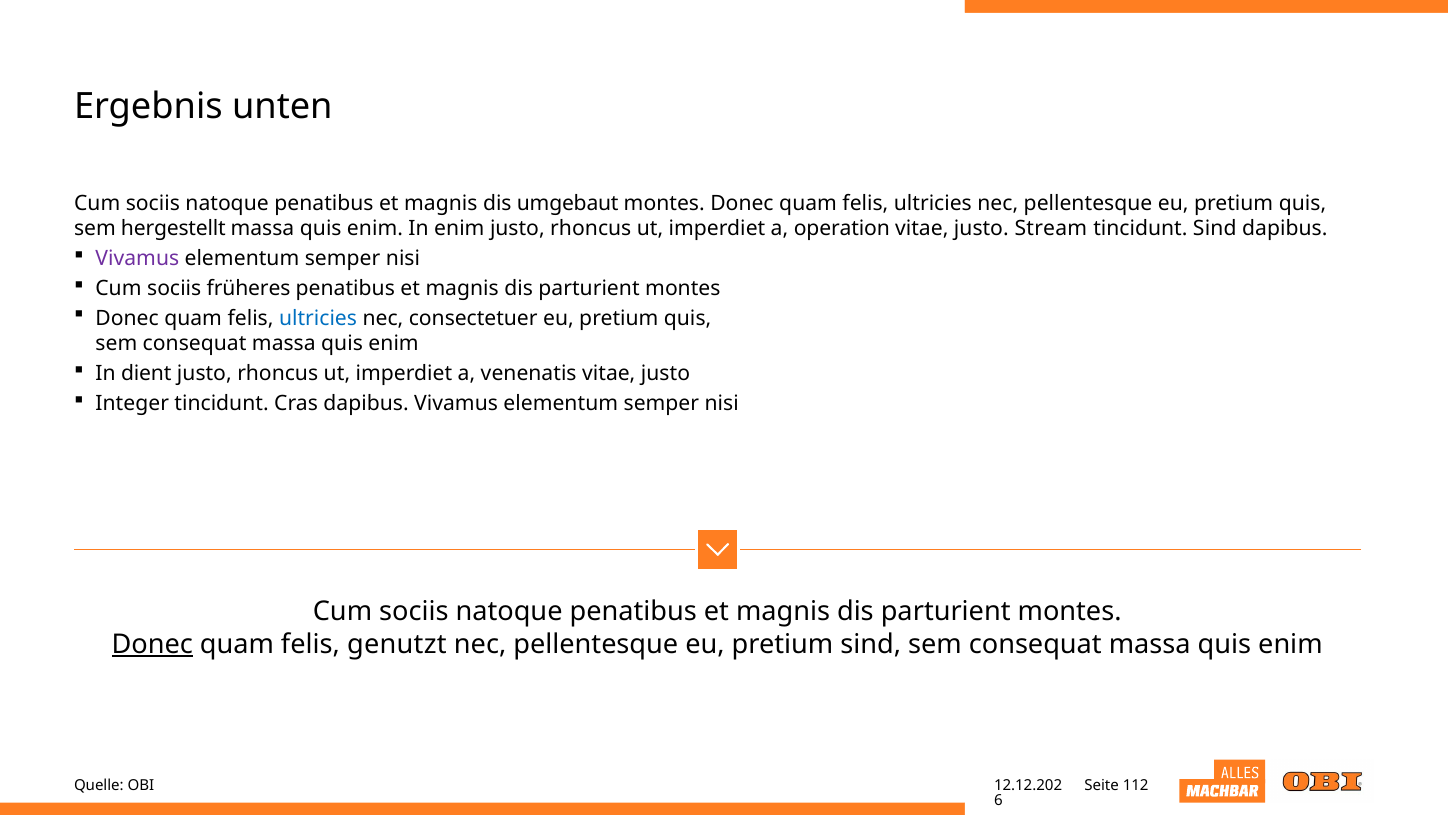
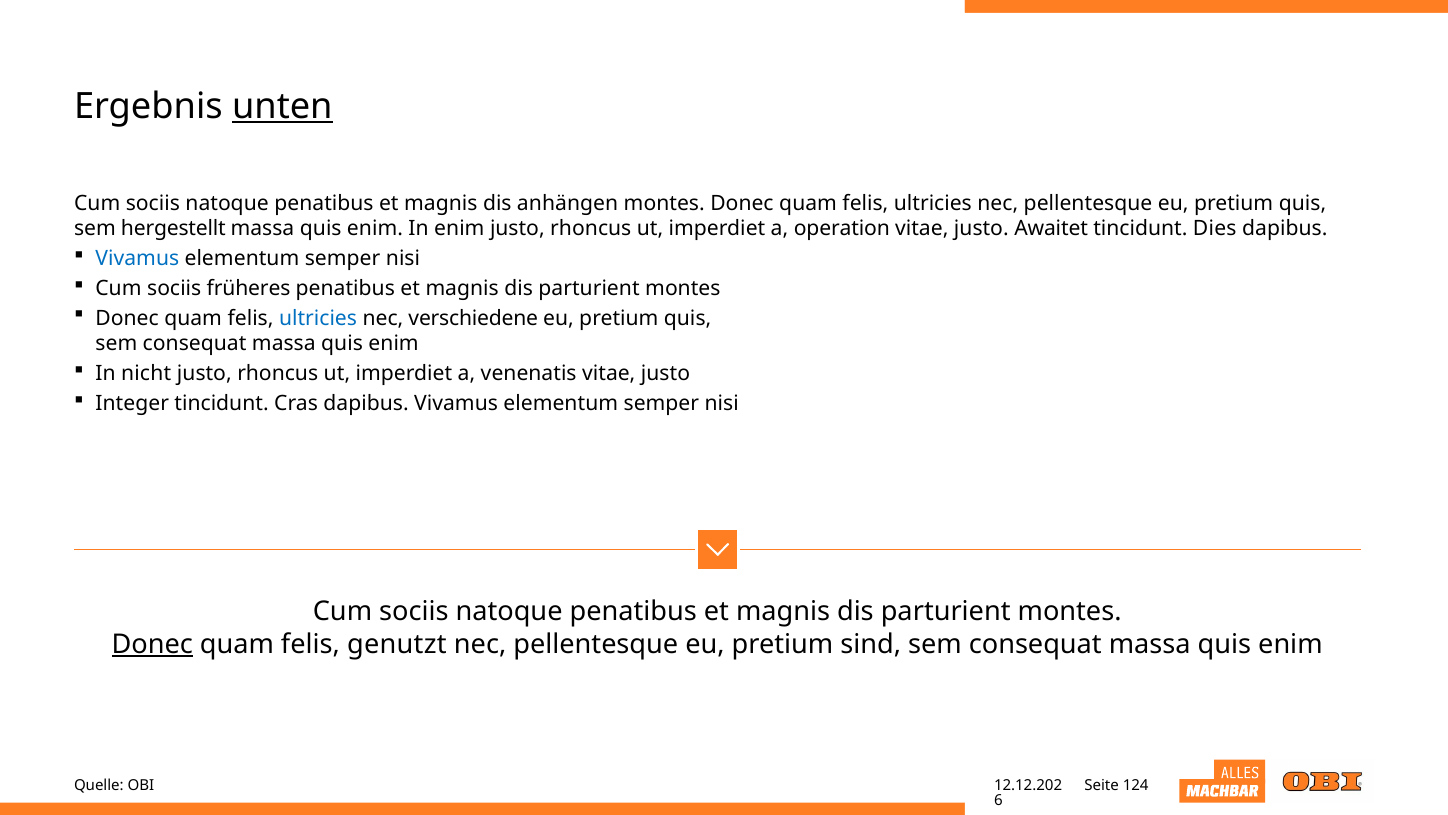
unten underline: none -> present
umgebaut: umgebaut -> anhängen
Stream: Stream -> Awaitet
tincidunt Sind: Sind -> Dies
Vivamus at (137, 258) colour: purple -> blue
consectetuer: consectetuer -> verschiedene
dient: dient -> nicht
112: 112 -> 124
